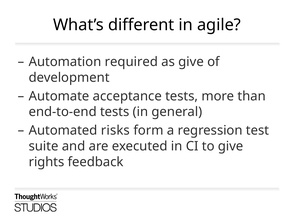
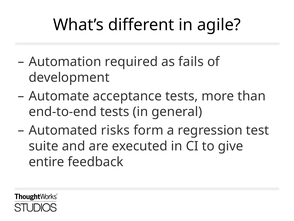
as give: give -> fails
rights: rights -> entire
